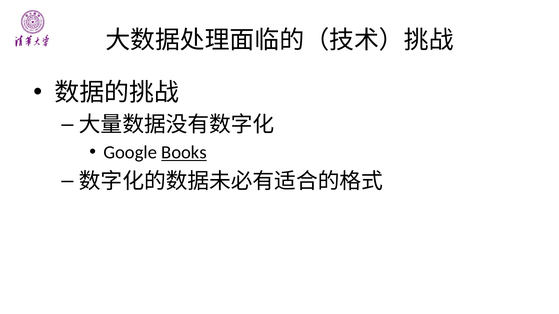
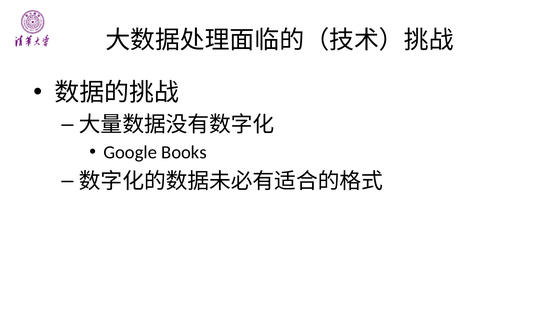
Books underline: present -> none
